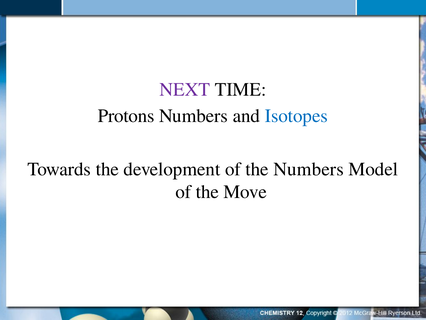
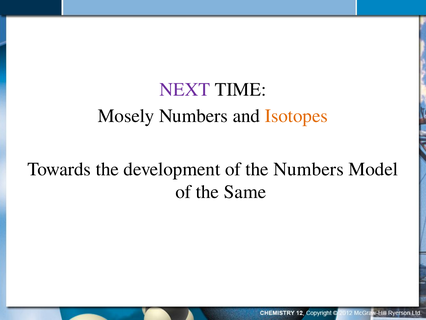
Protons: Protons -> Mosely
Isotopes colour: blue -> orange
Move: Move -> Same
